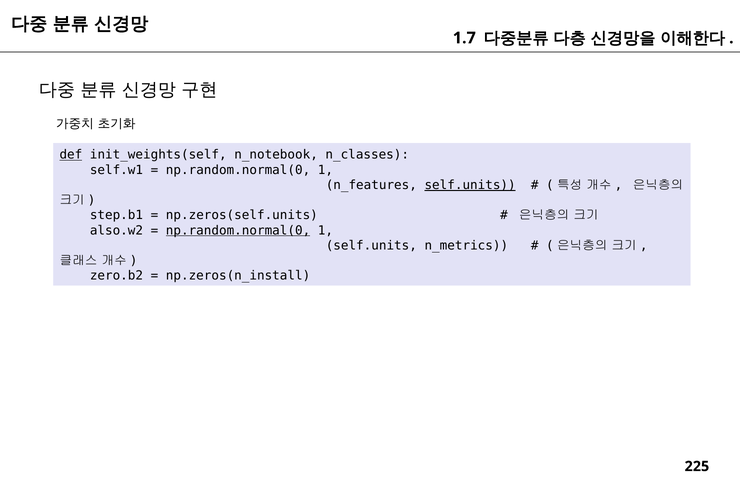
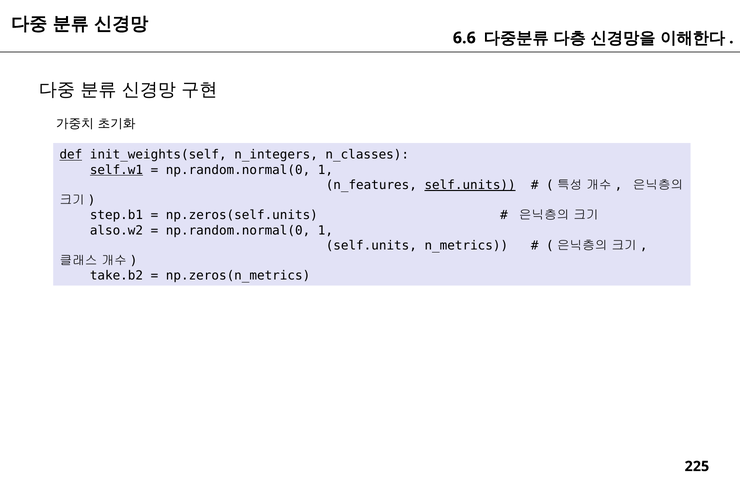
1.7: 1.7 -> 6.6
n_notebook: n_notebook -> n_integers
self.w1 underline: none -> present
np.random.normal(0 at (238, 230) underline: present -> none
zero.b2: zero.b2 -> take.b2
np.zeros(n_install: np.zeros(n_install -> np.zeros(n_metrics
